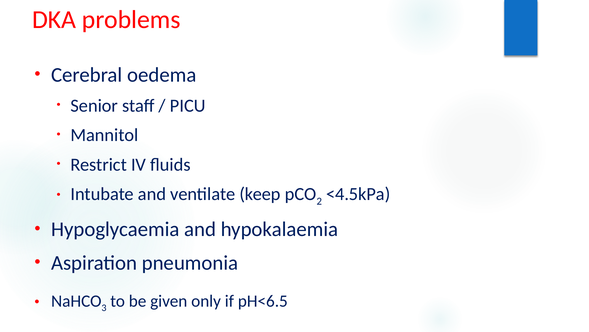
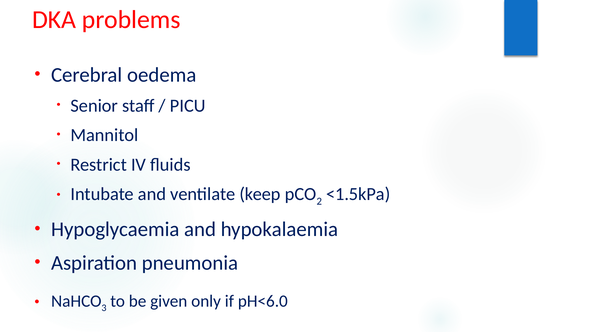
<4.5kPa: <4.5kPa -> <1.5kPa
pH<6.5: pH<6.5 -> pH<6.0
